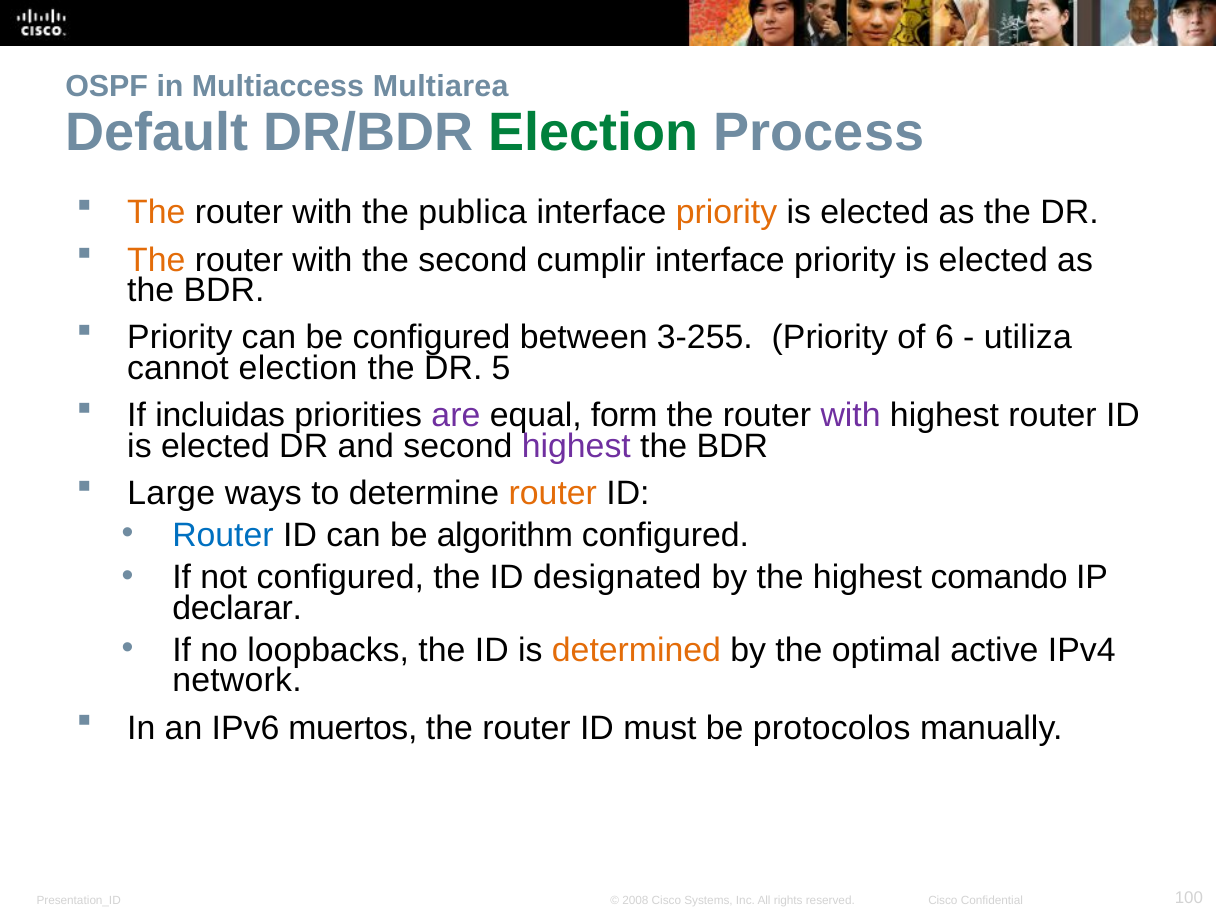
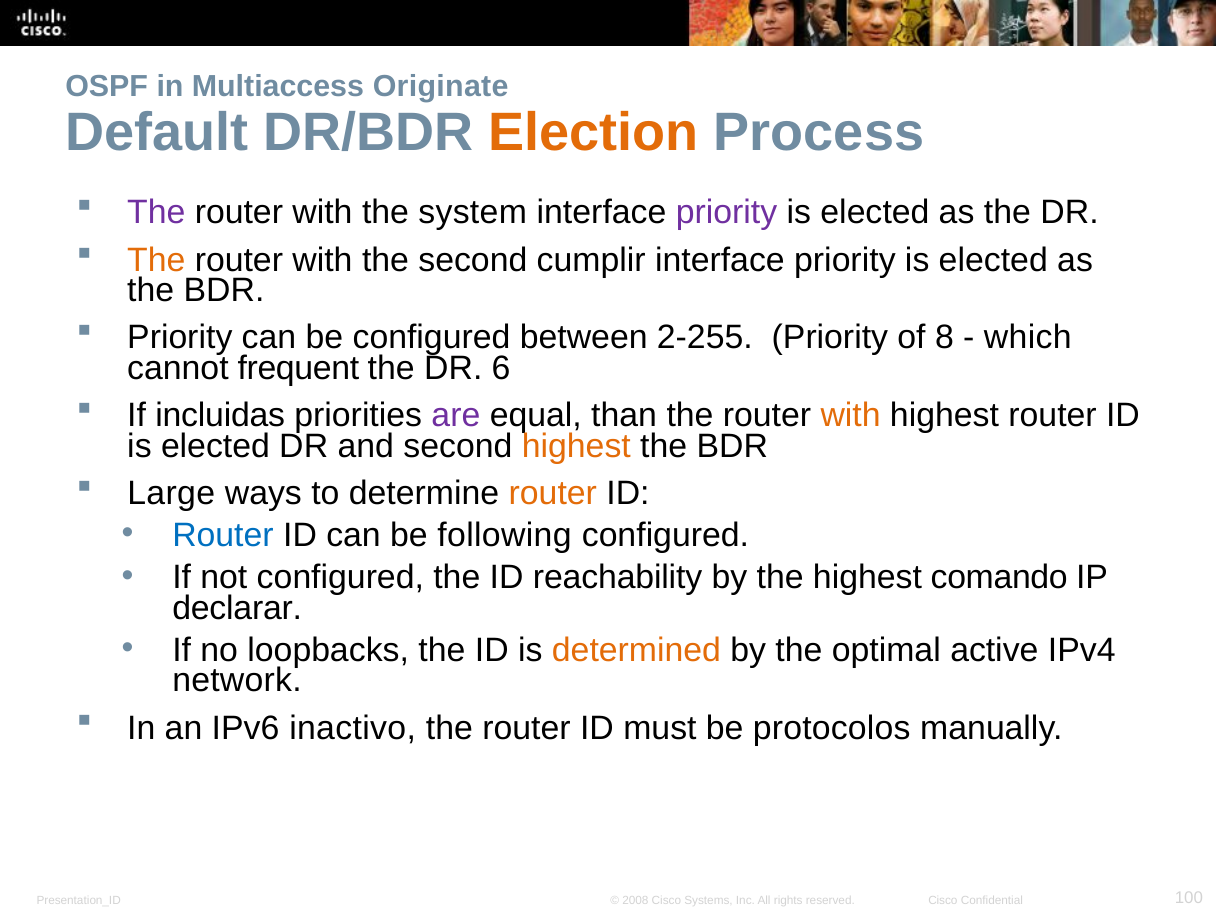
Multiarea: Multiarea -> Originate
Election at (594, 132) colour: green -> orange
The at (156, 213) colour: orange -> purple
publica: publica -> system
priority at (727, 213) colour: orange -> purple
3-255: 3-255 -> 2-255
6: 6 -> 8
utiliza: utiliza -> which
cannot election: election -> frequent
5: 5 -> 6
form: form -> than
with at (851, 415) colour: purple -> orange
highest at (576, 446) colour: purple -> orange
algorithm: algorithm -> following
designated: designated -> reachability
muertos: muertos -> inactivo
